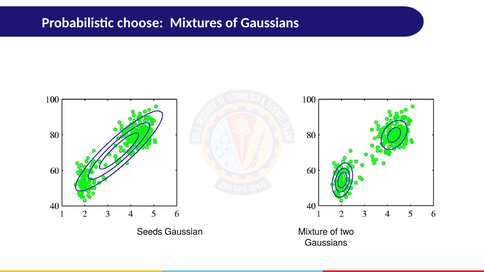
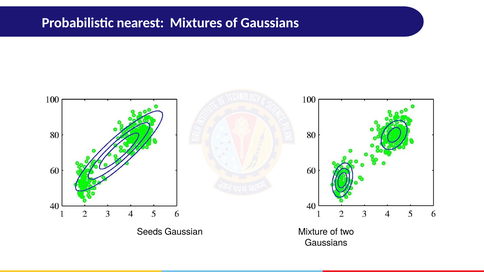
choose: choose -> nearest
